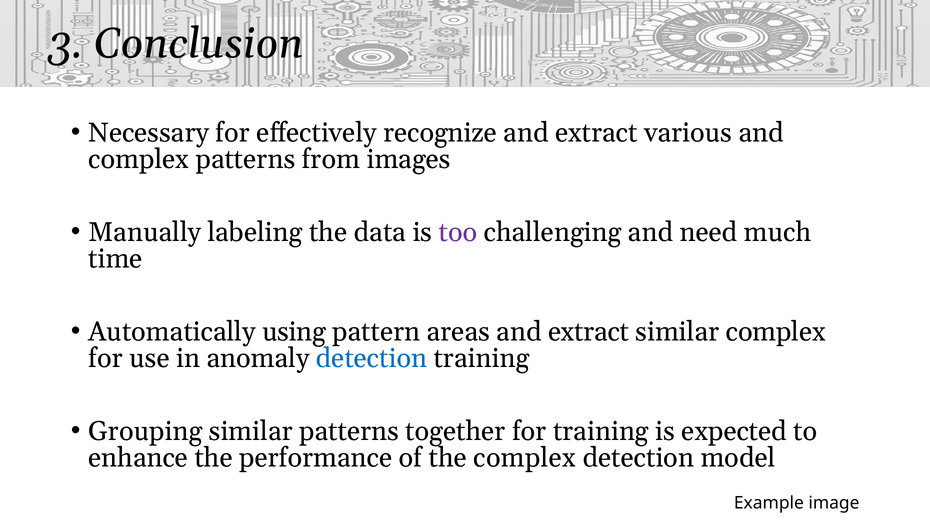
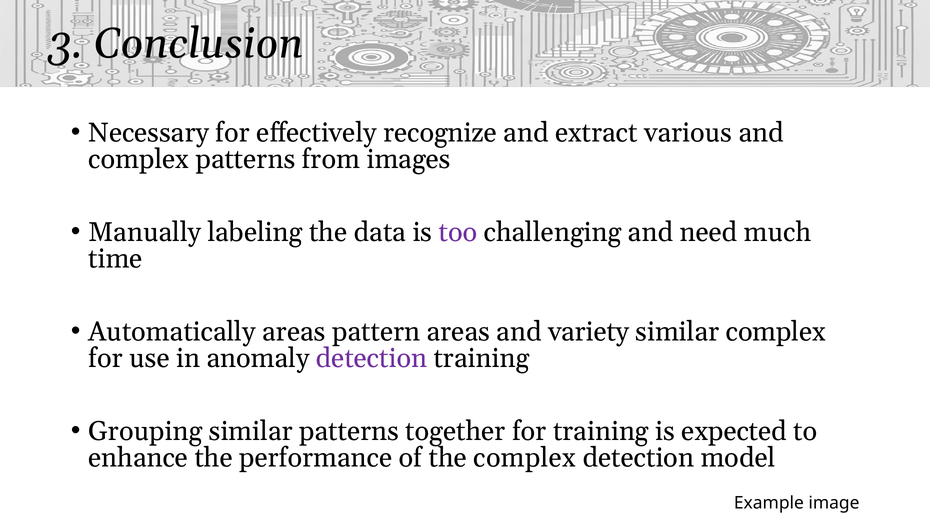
Automatically using: using -> areas
areas and extract: extract -> variety
detection at (372, 358) colour: blue -> purple
